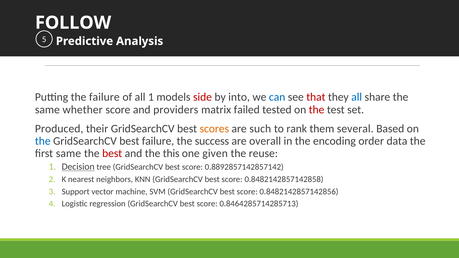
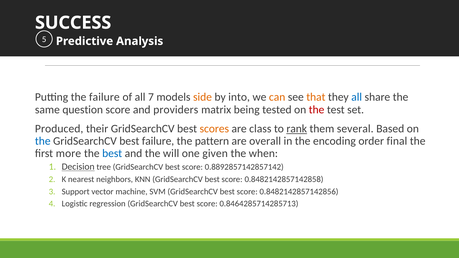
FOLLOW: FOLLOW -> SUCCESS
all 1: 1 -> 7
side colour: red -> orange
can colour: blue -> orange
that colour: red -> orange
whether: whether -> question
failed: failed -> being
such: such -> class
rank underline: none -> present
success: success -> pattern
data: data -> final
first same: same -> more
best at (112, 154) colour: red -> blue
this: this -> will
reuse: reuse -> when
